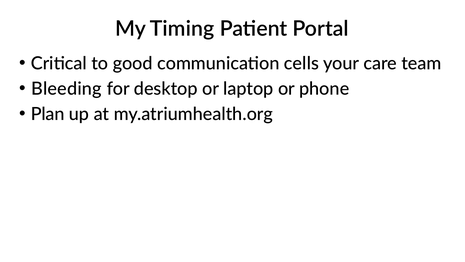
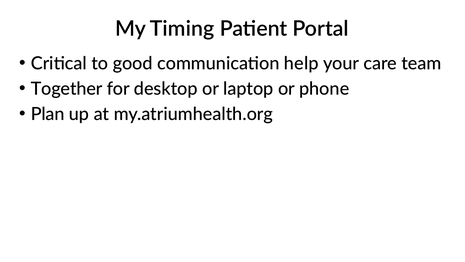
cells: cells -> help
Bleeding: Bleeding -> Together
